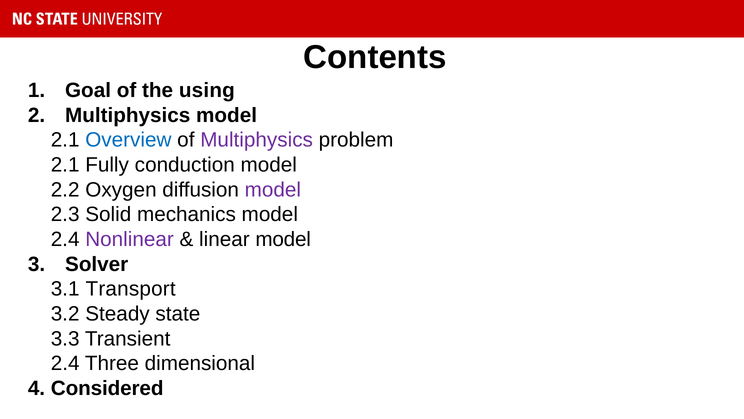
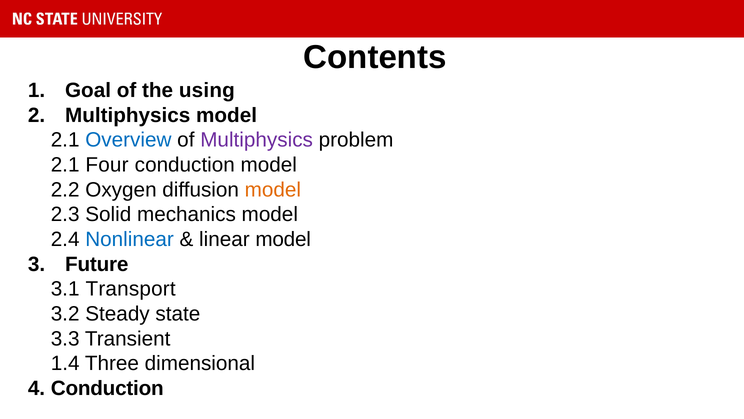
Fully: Fully -> Four
model at (273, 190) colour: purple -> orange
Nonlinear colour: purple -> blue
Solver: Solver -> Future
2.4 at (65, 363): 2.4 -> 1.4
4 Considered: Considered -> Conduction
